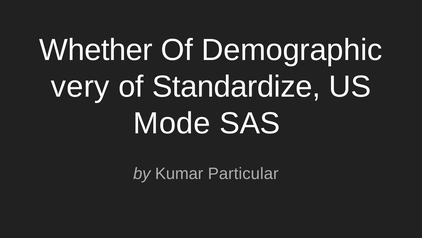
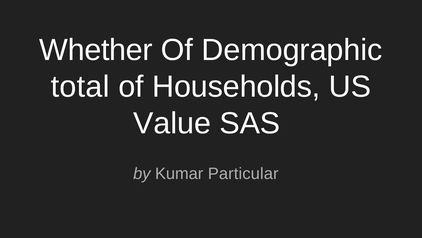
very: very -> total
Standardize: Standardize -> Households
Mode: Mode -> Value
